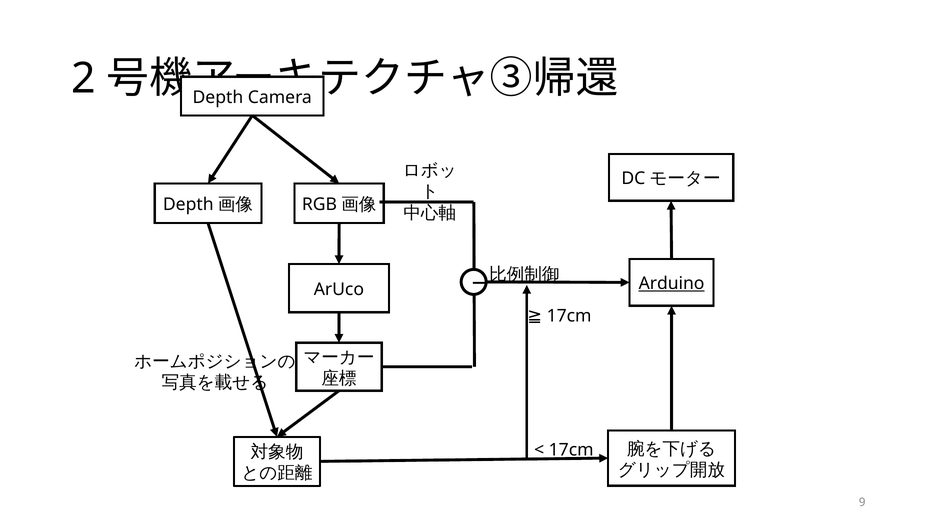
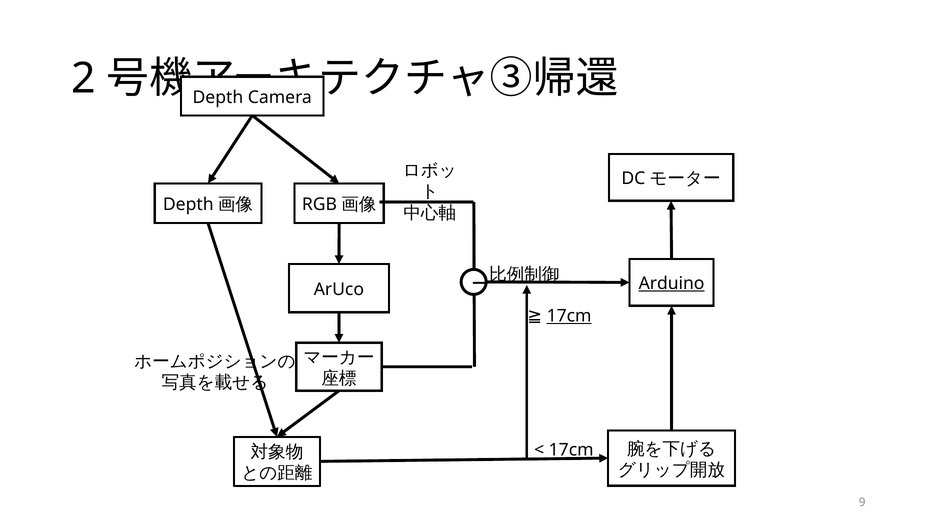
17cm at (569, 316) underline: none -> present
